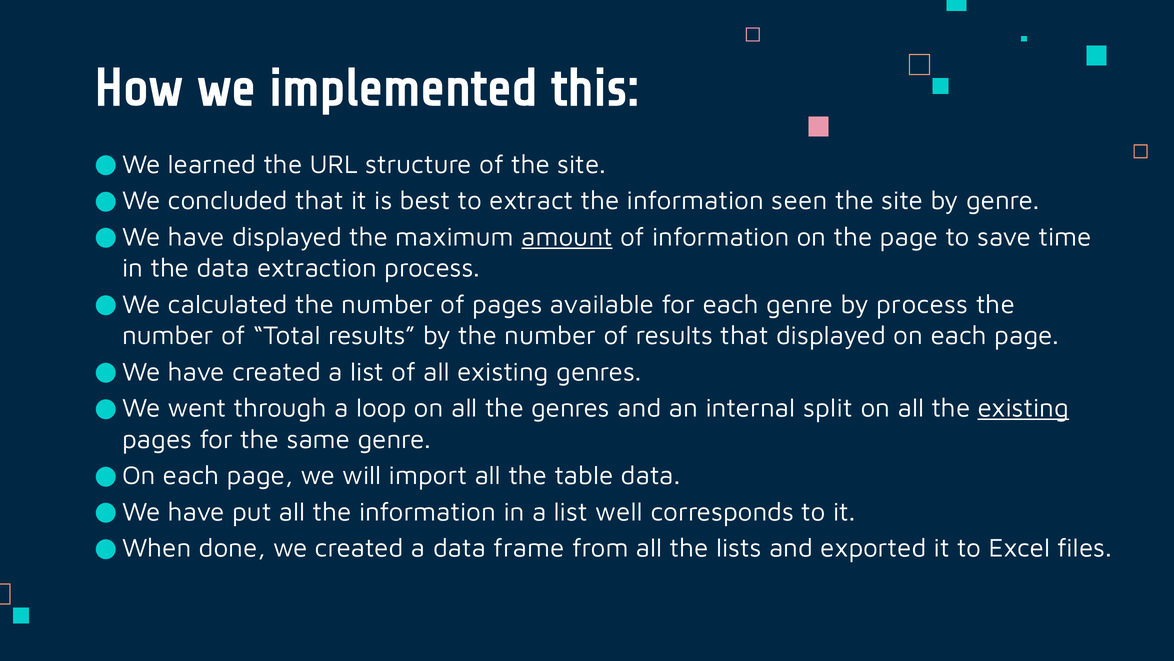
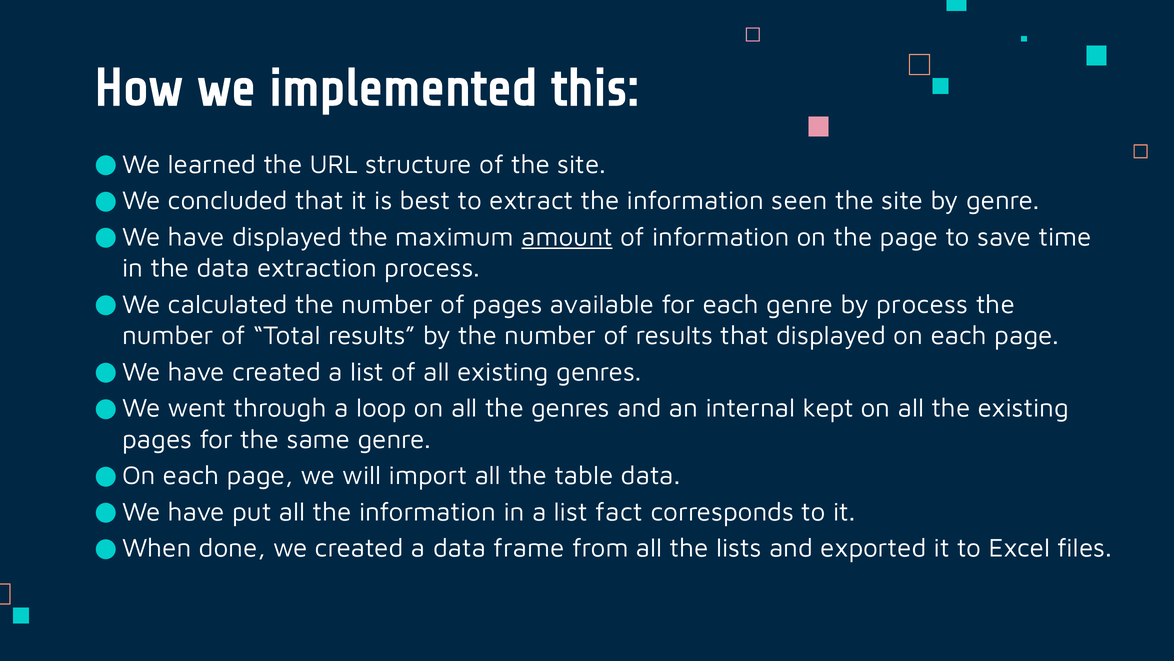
split: split -> kept
existing at (1023, 408) underline: present -> none
well: well -> fact
